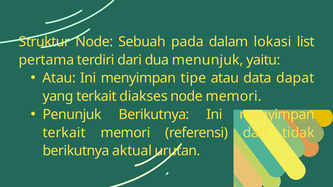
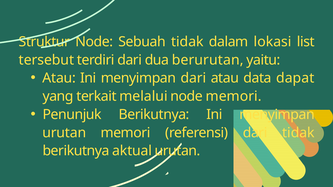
Sebuah pada: pada -> tidak
pertama: pertama -> tersebut
menunjuk: menunjuk -> berurutan
menyimpan tipe: tipe -> dari
diakses: diakses -> melalui
terkait at (64, 133): terkait -> urutan
